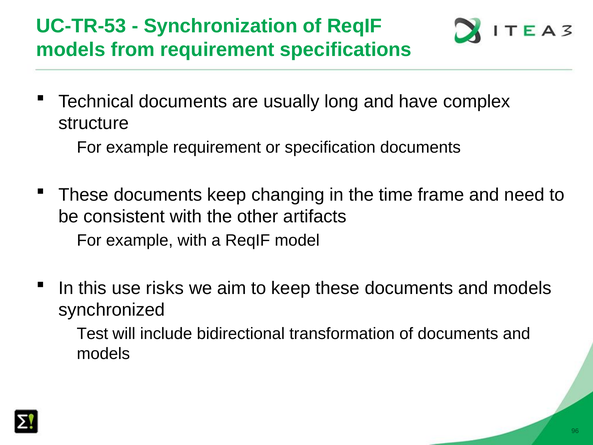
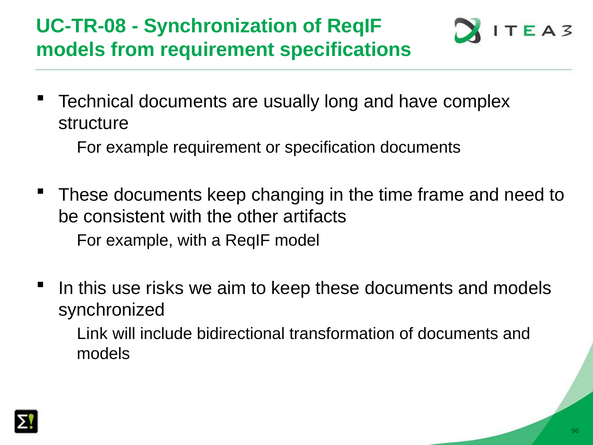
UC-TR-53: UC-TR-53 -> UC-TR-08
Test: Test -> Link
